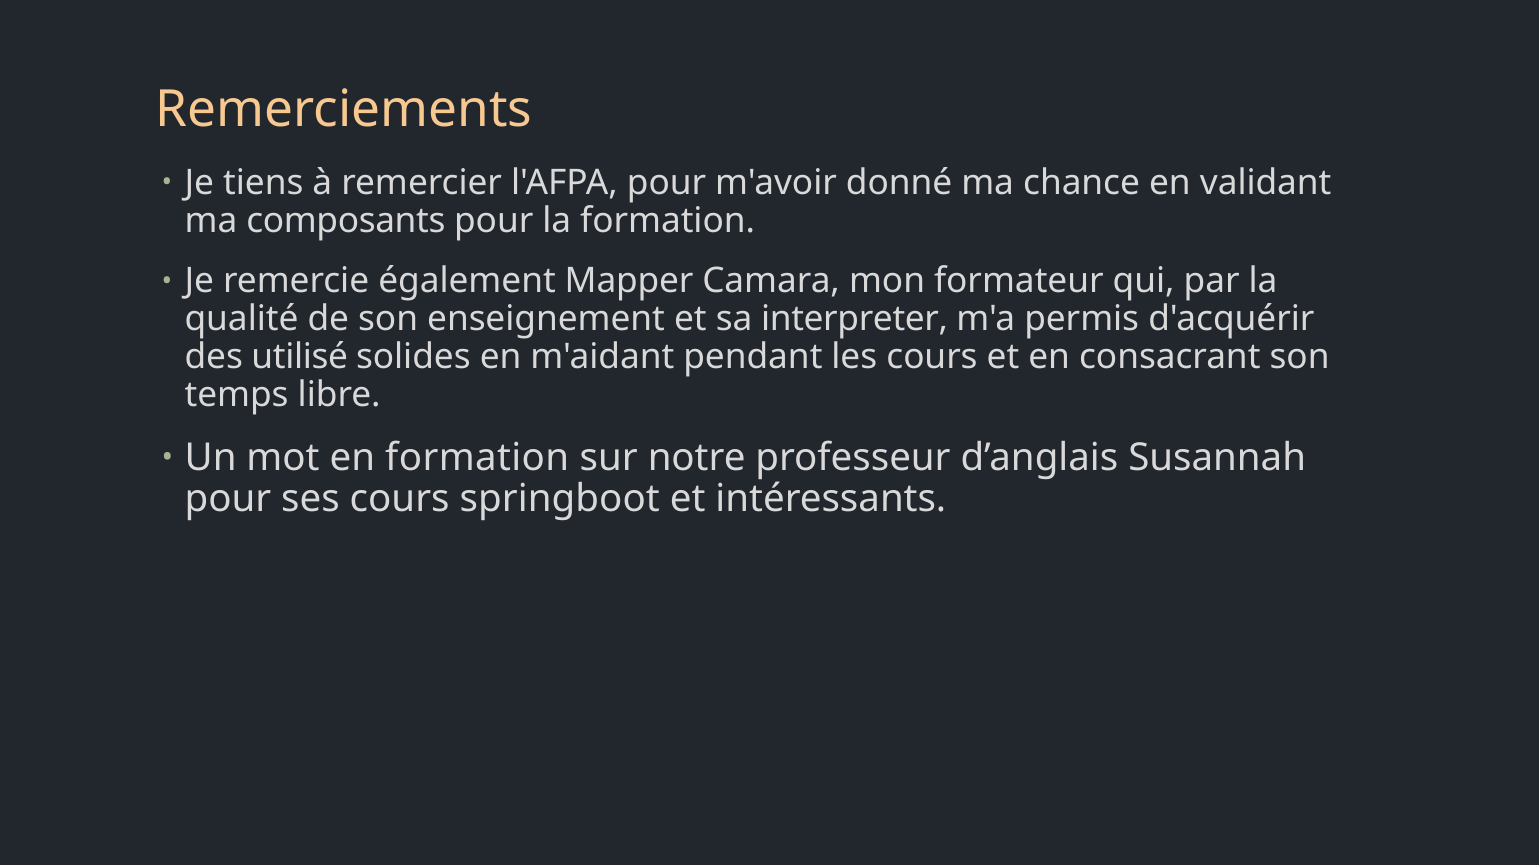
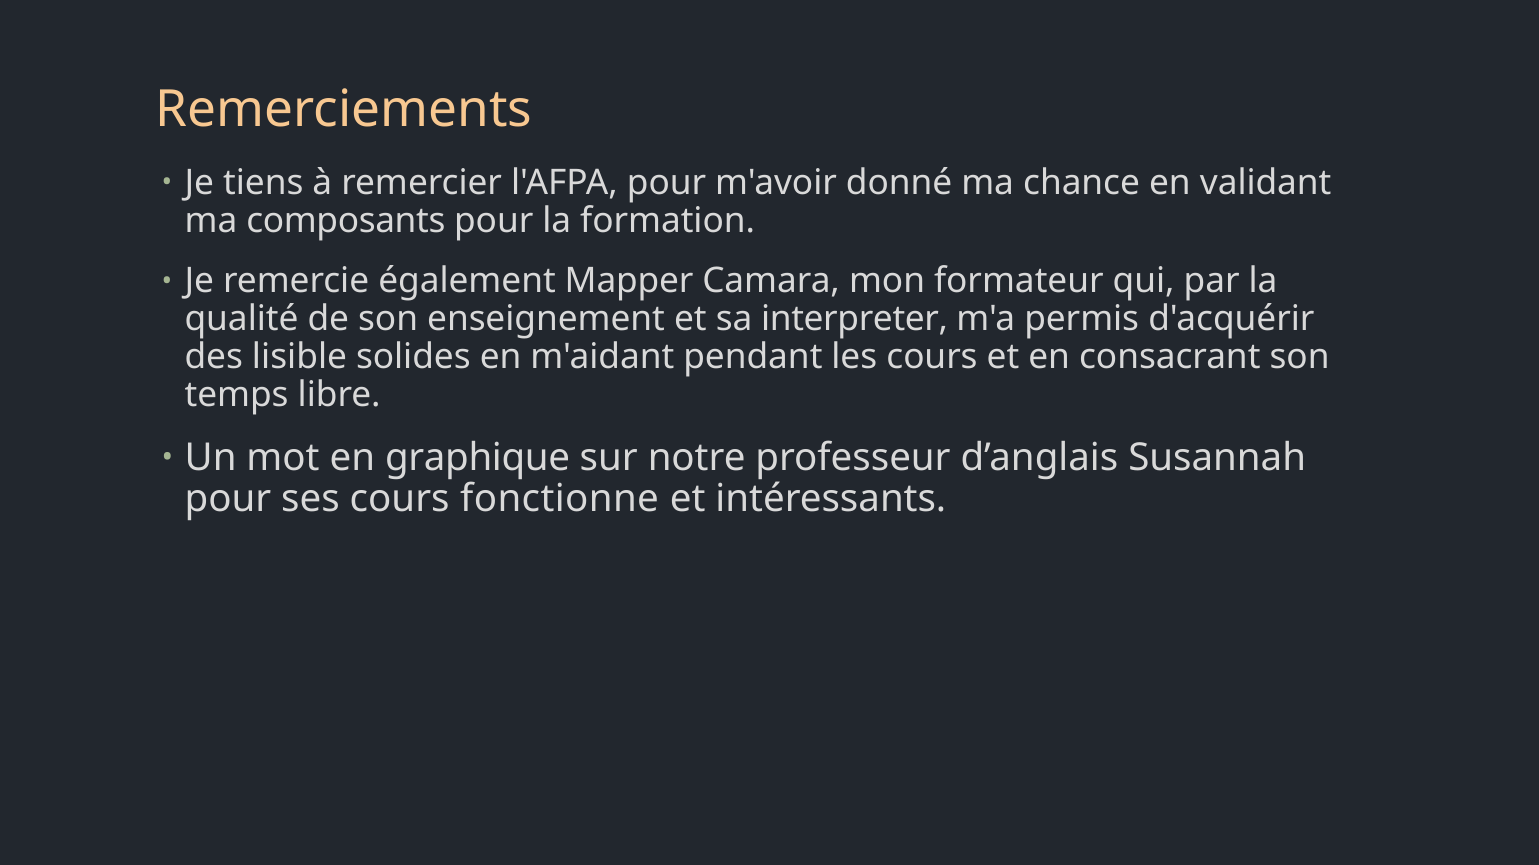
utilisé: utilisé -> lisible
en formation: formation -> graphique
springboot: springboot -> fonctionne
